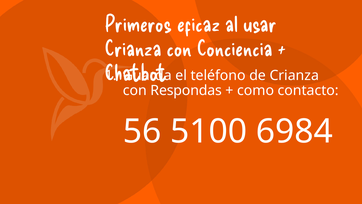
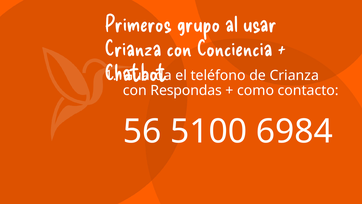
eficaz: eficaz -> grupo
